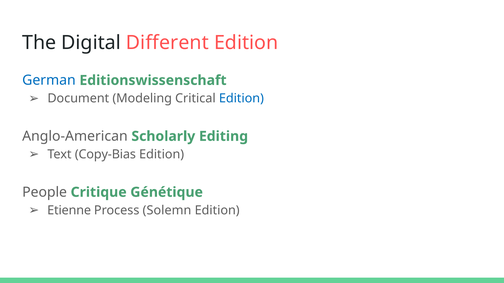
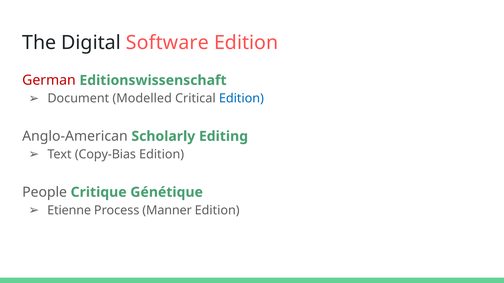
Different: Different -> Software
German colour: blue -> red
Modeling: Modeling -> Modelled
Solemn: Solemn -> Manner
